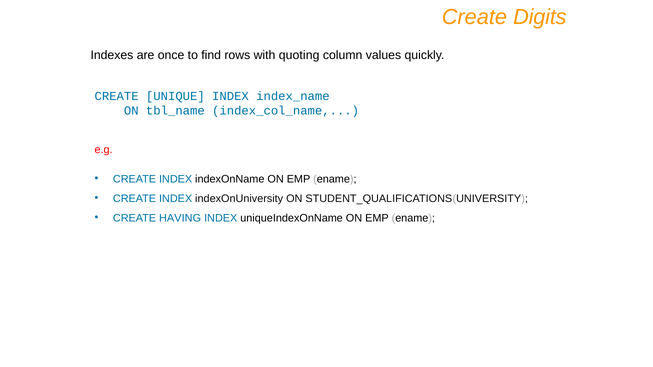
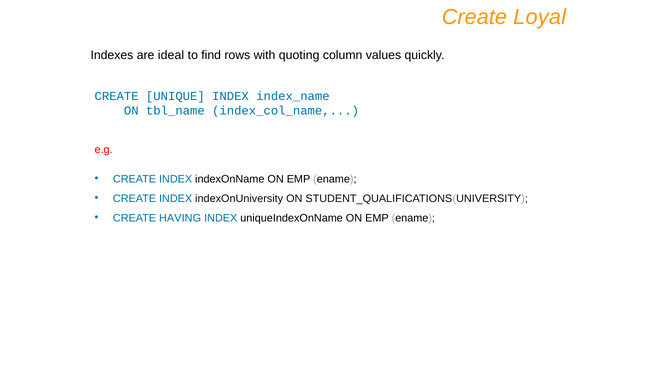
Digits: Digits -> Loyal
once: once -> ideal
